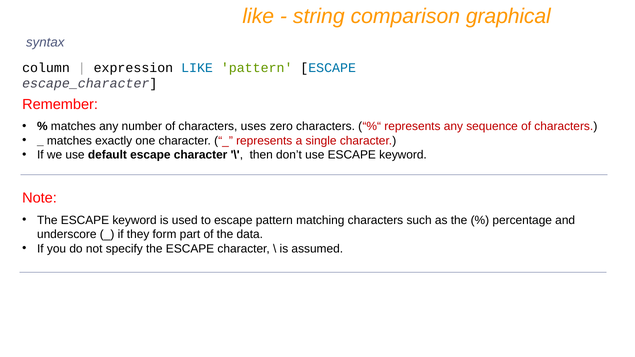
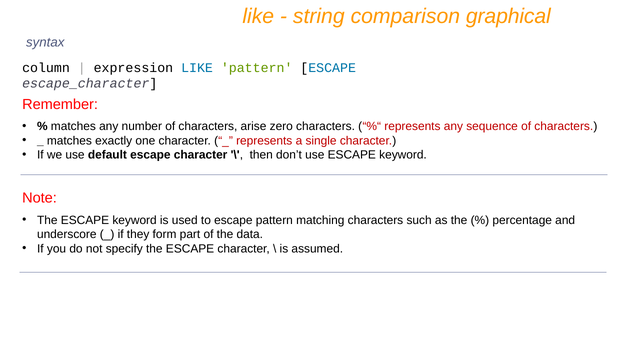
uses: uses -> arise
